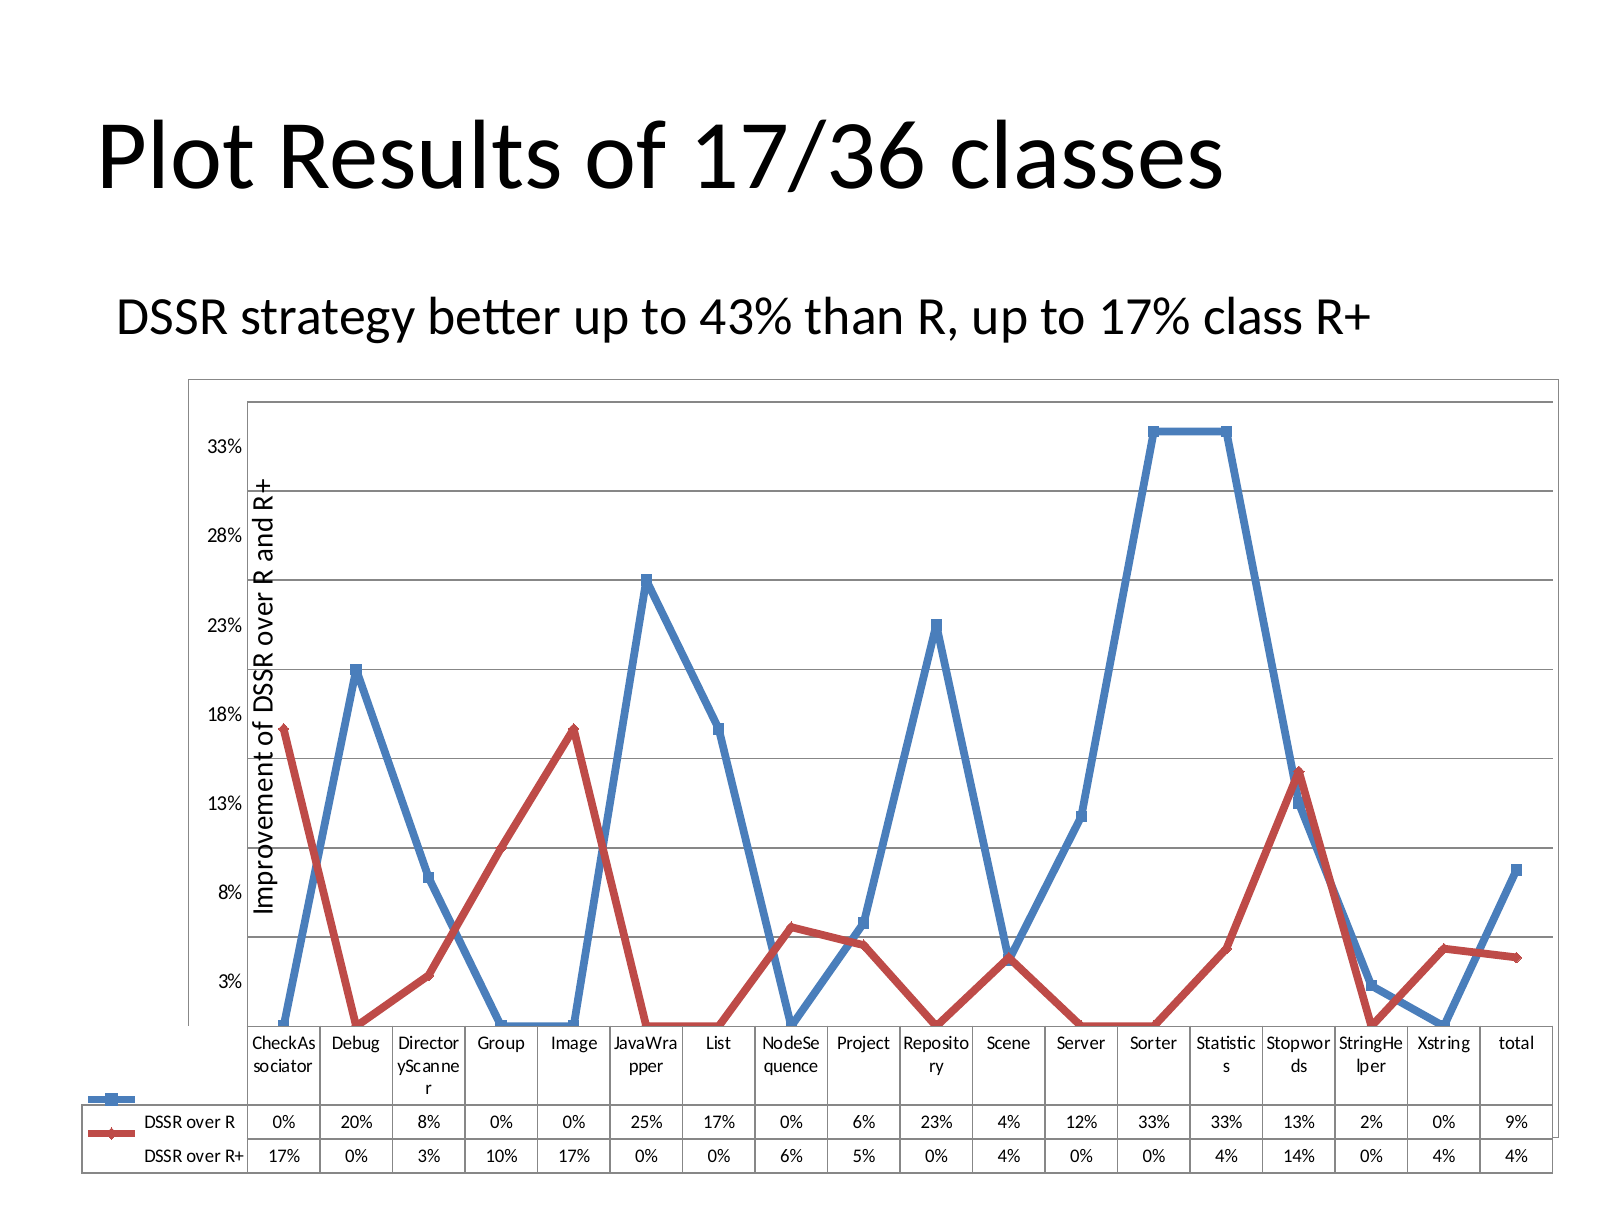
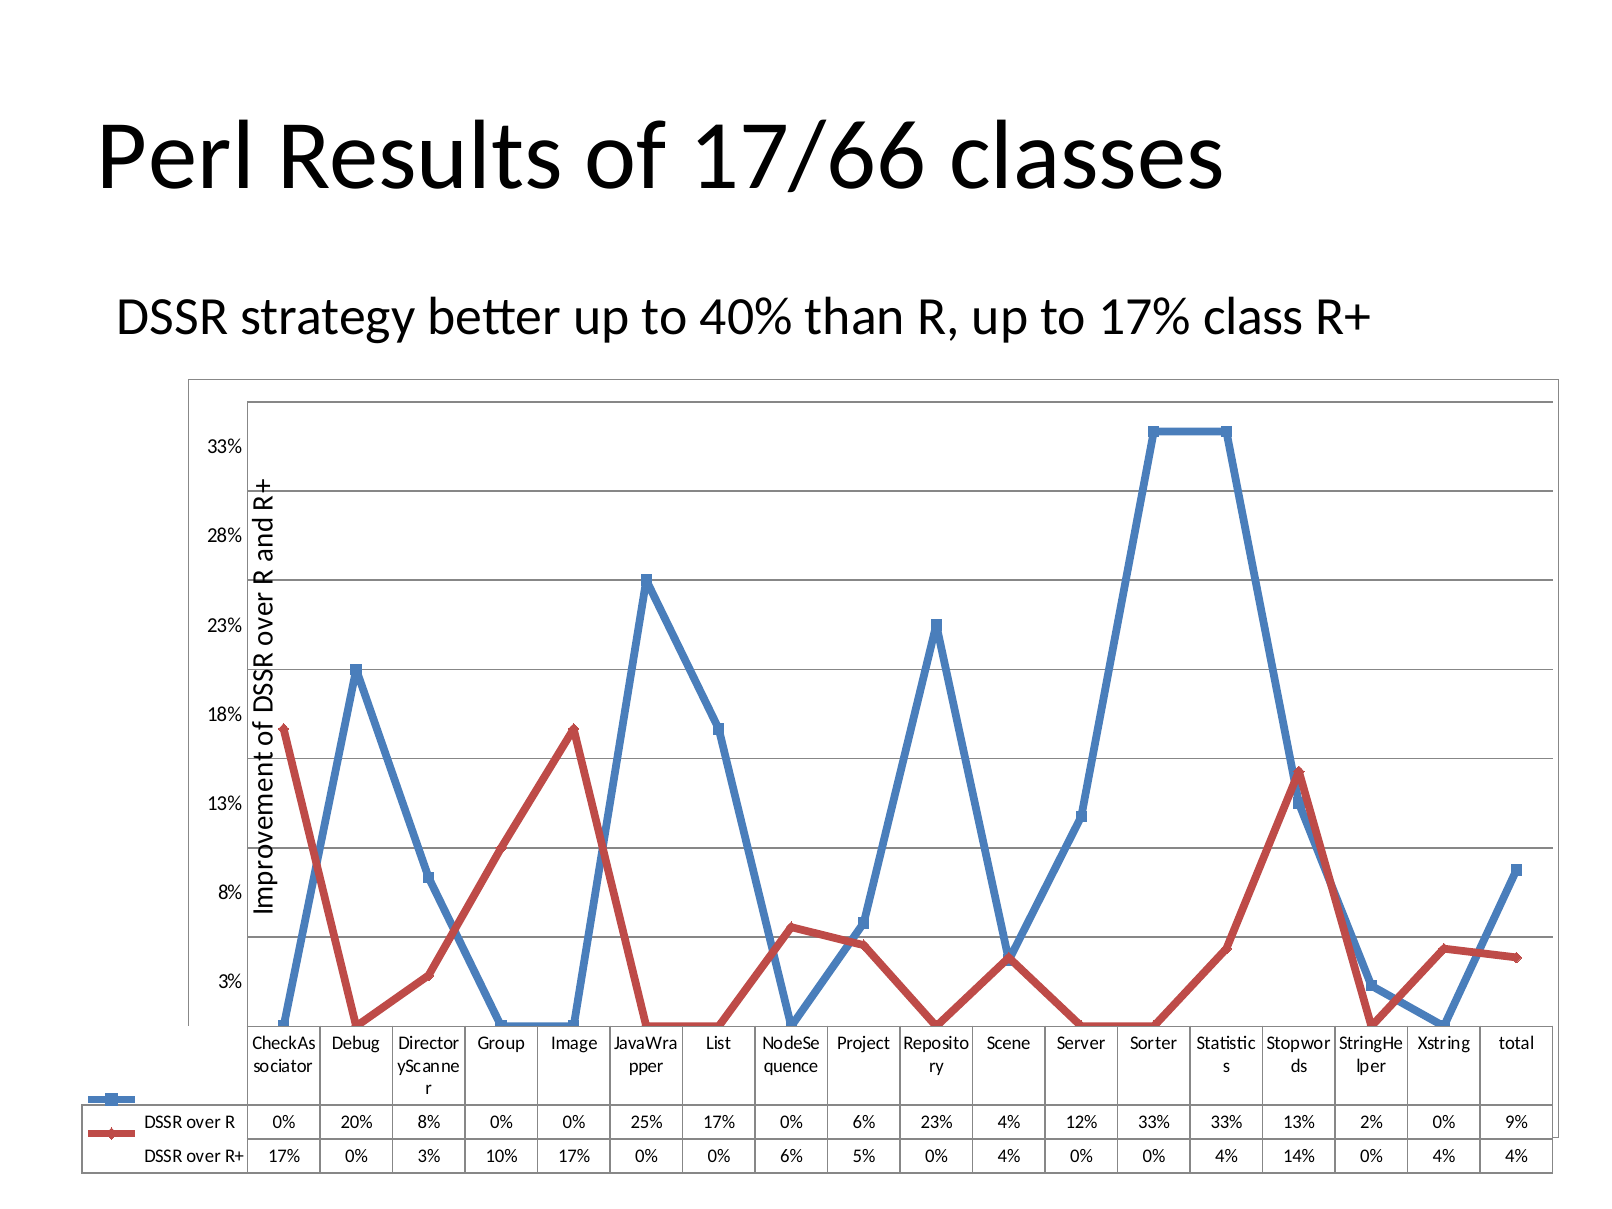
Plot: Plot -> Perl
17/36: 17/36 -> 17/66
43%: 43% -> 40%
